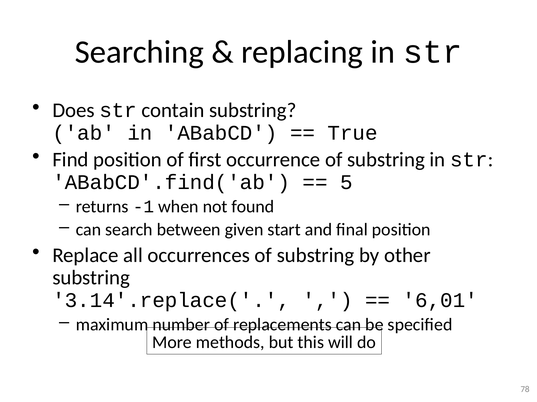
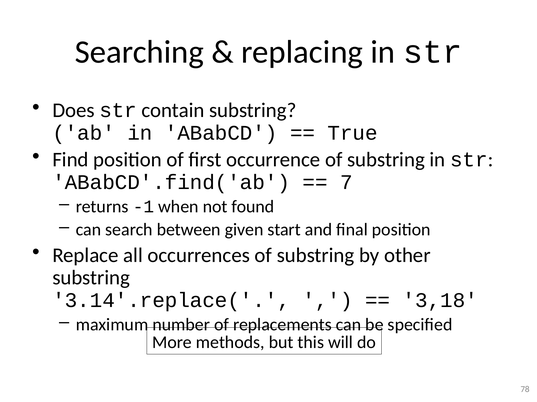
5: 5 -> 7
6,01: 6,01 -> 3,18
